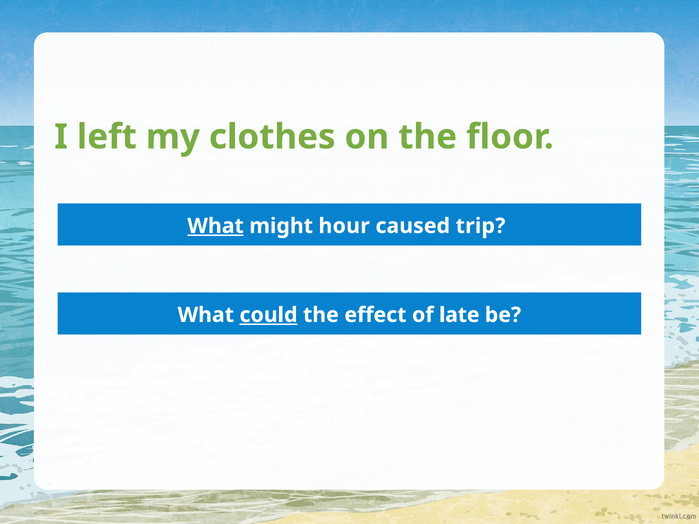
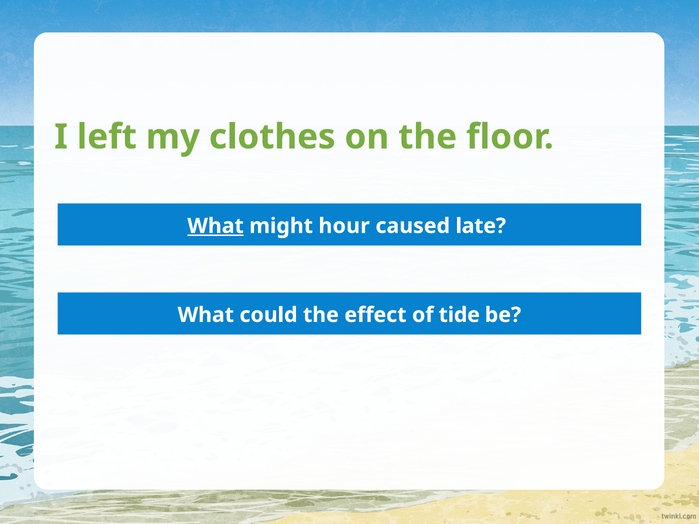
trip: trip -> late
could underline: present -> none
late: late -> tide
